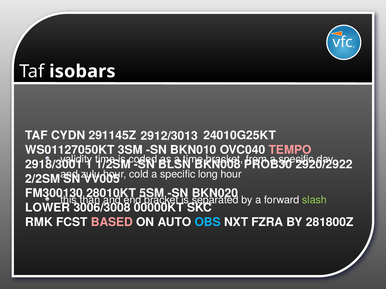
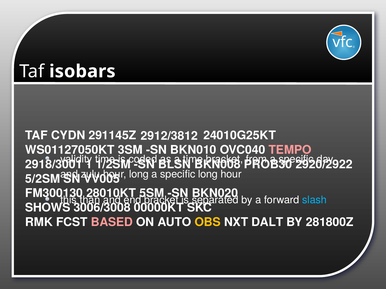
2912/3013: 2912/3013 -> 2912/3812
cold at (139, 175): cold -> long
2/2SM: 2/2SM -> 5/2SM
slash colour: light green -> light blue
LOWER: LOWER -> SHOWS
OBS colour: light blue -> yellow
FZRA: FZRA -> DALT
